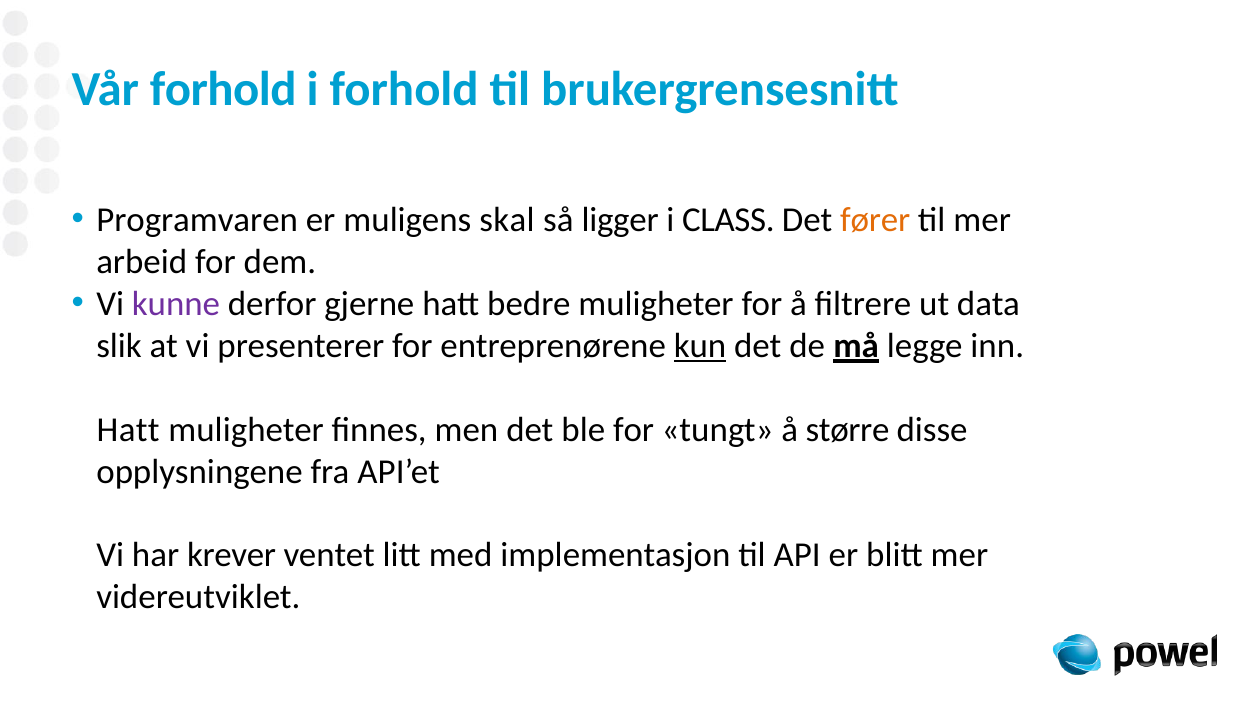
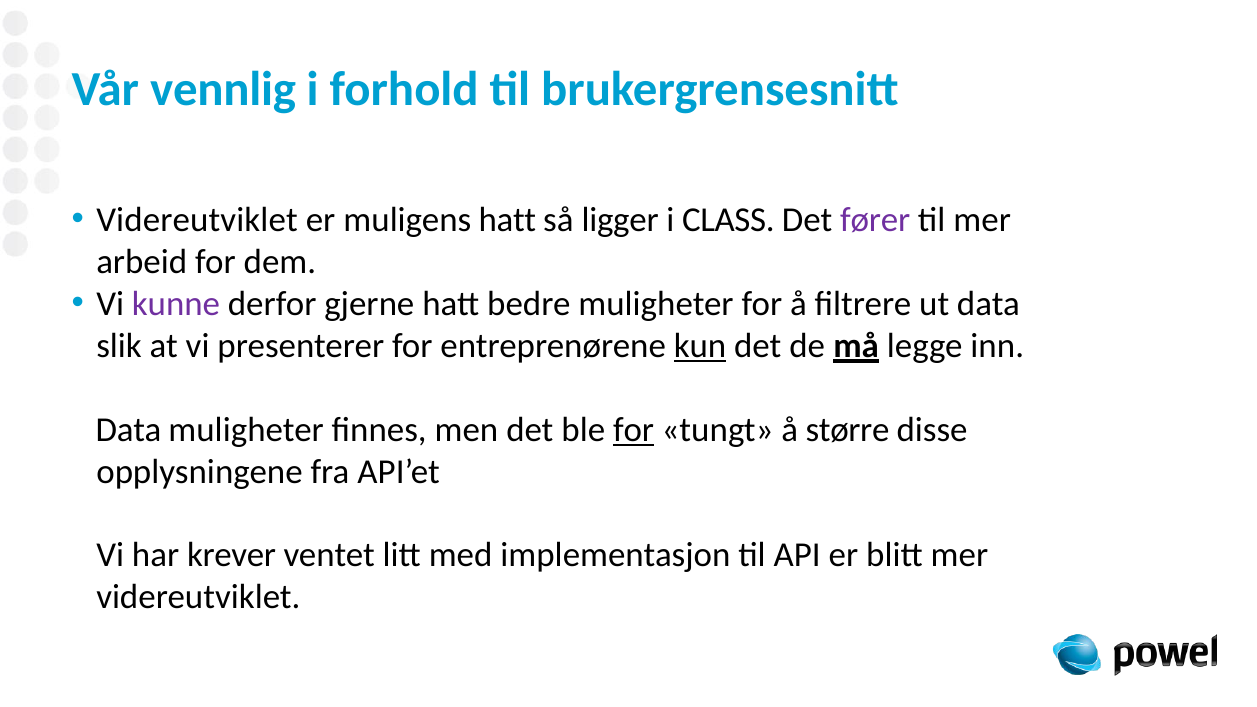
Vår forhold: forhold -> vennlig
Programvaren at (197, 220): Programvaren -> Videreutviklet
muligens skal: skal -> hatt
fører colour: orange -> purple
Hatt at (128, 430): Hatt -> Data
for at (634, 430) underline: none -> present
